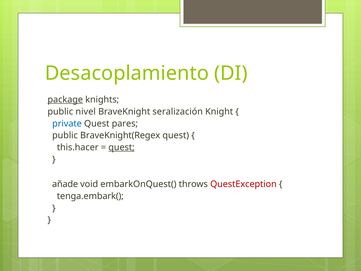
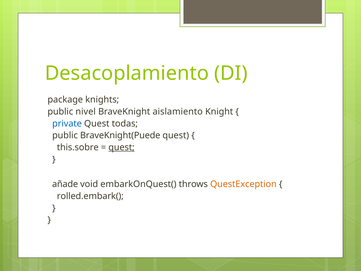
package underline: present -> none
seralización: seralización -> aislamiento
pares: pares -> todas
BraveKnight(Regex: BraveKnight(Regex -> BraveKnight(Puede
this.hacer: this.hacer -> this.sobre
QuestException colour: red -> orange
tenga.embark(: tenga.embark( -> rolled.embark(
